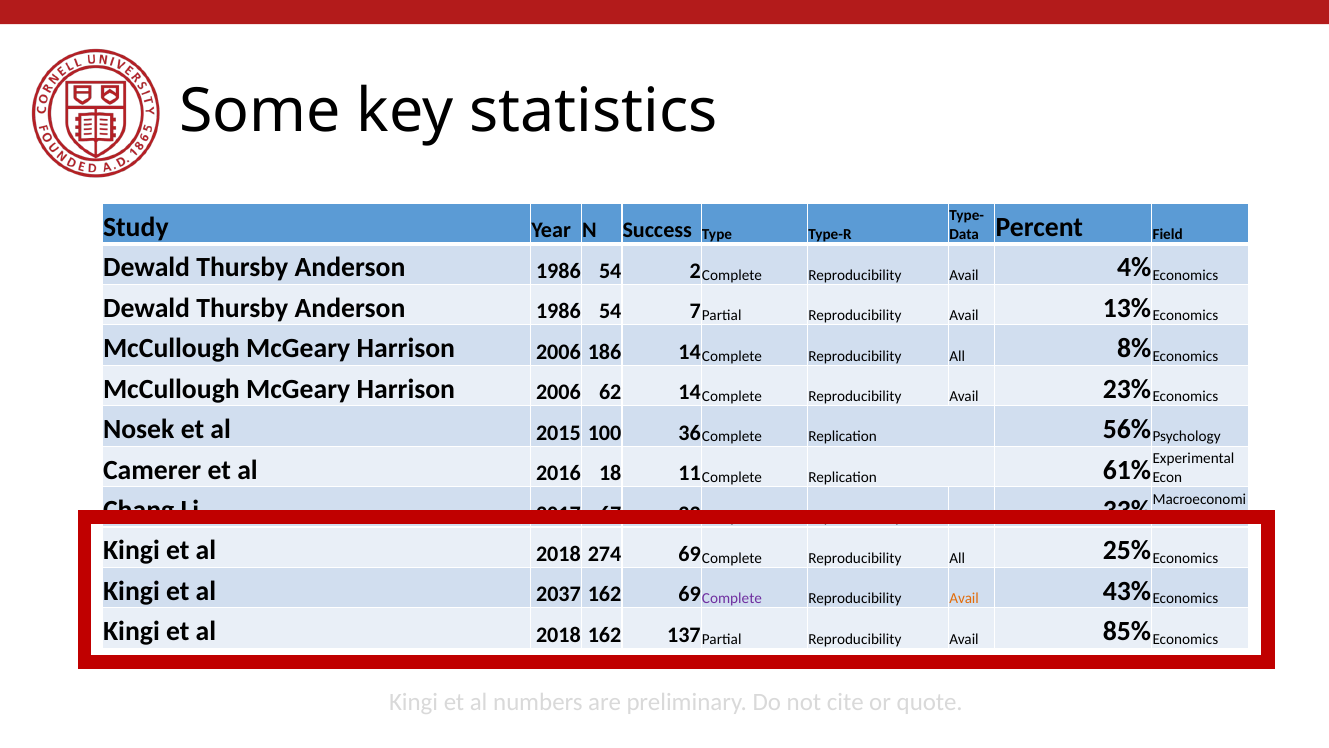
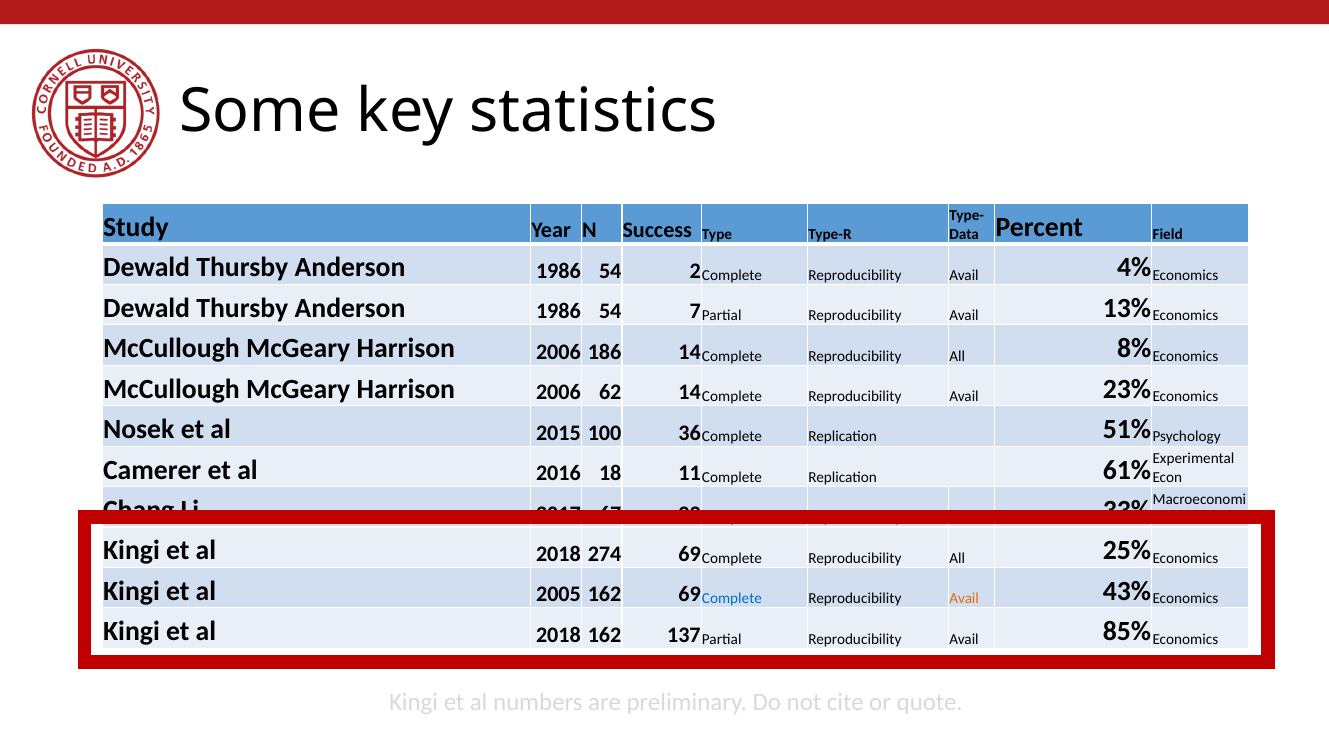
56%: 56% -> 51%
2037: 2037 -> 2005
Complete at (732, 598) colour: purple -> blue
